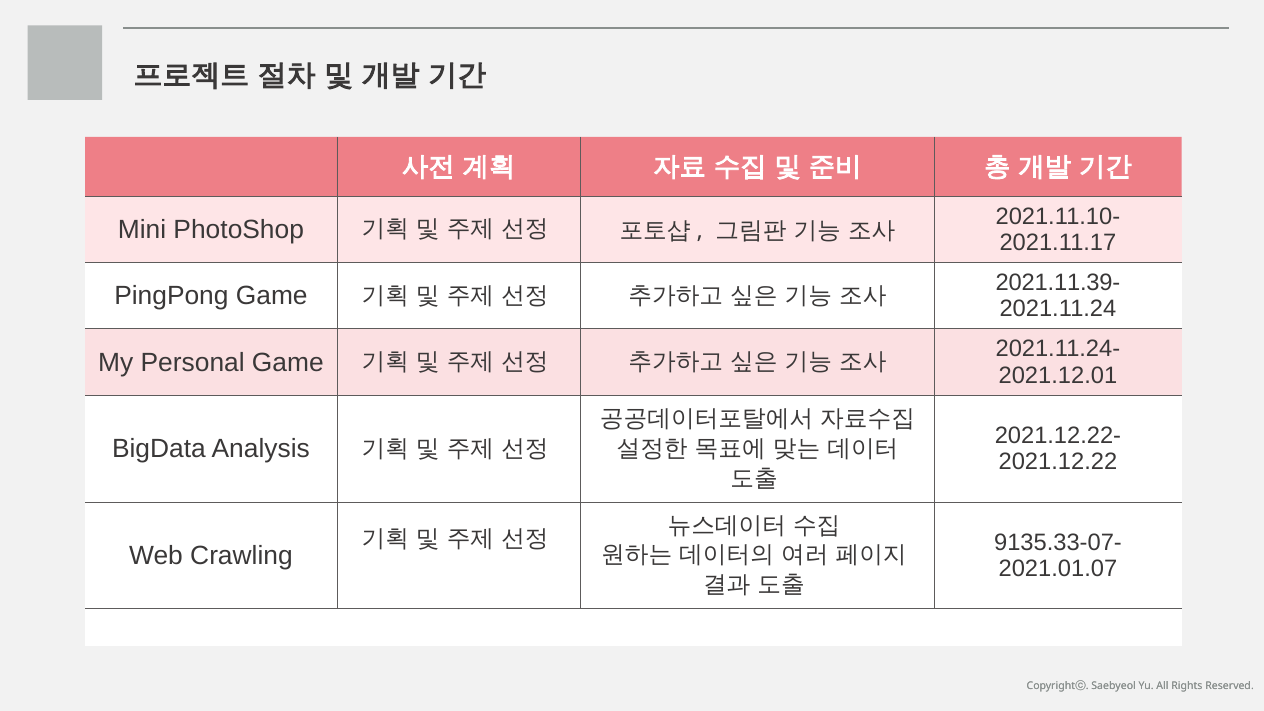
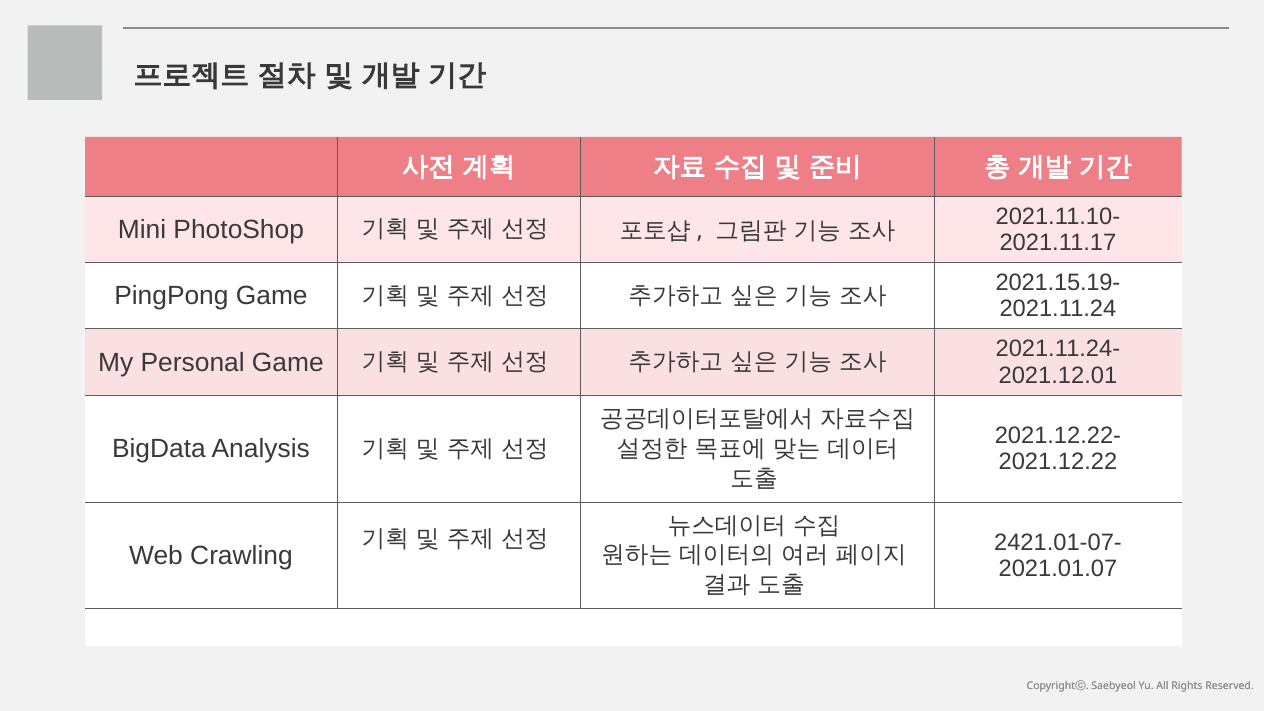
2021.11.39-: 2021.11.39- -> 2021.15.19-
9135.33-07-: 9135.33-07- -> 2421.01-07-
